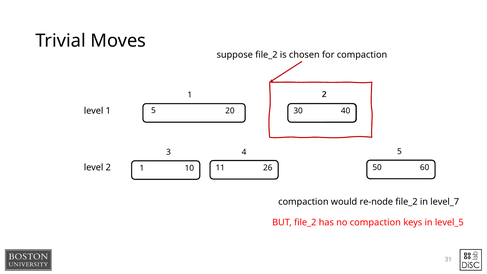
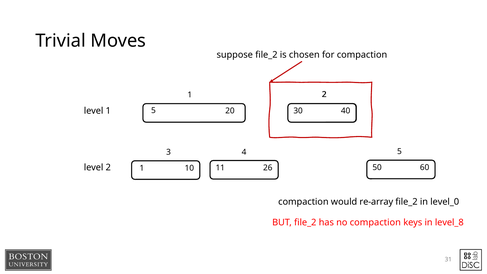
re-node: re-node -> re-array
level_7: level_7 -> level_0
level_5: level_5 -> level_8
